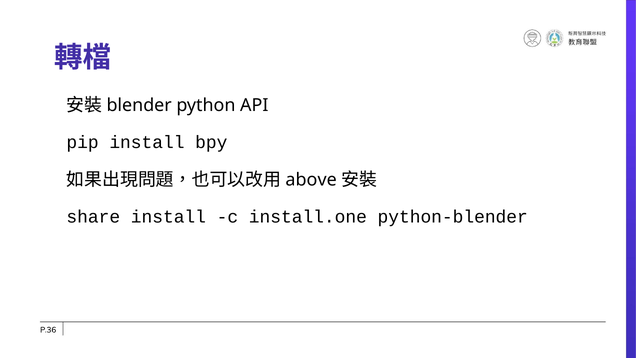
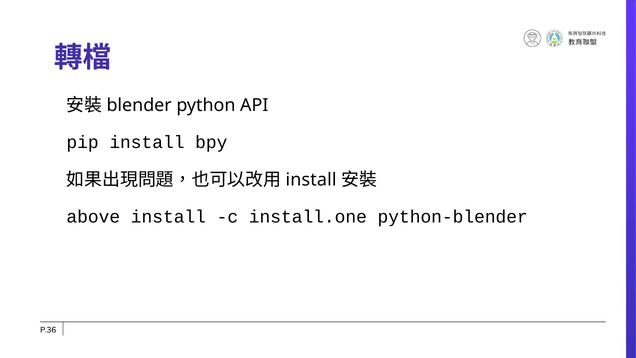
above at (311, 180): above -> install
share: share -> above
